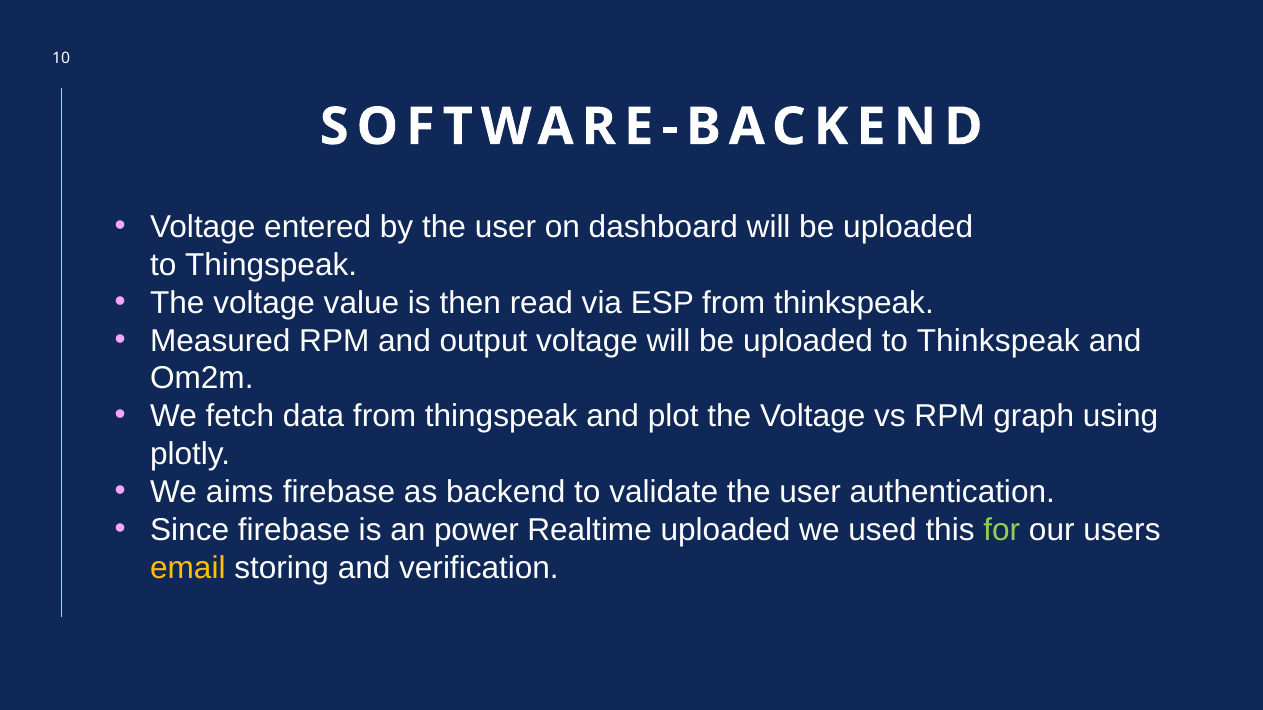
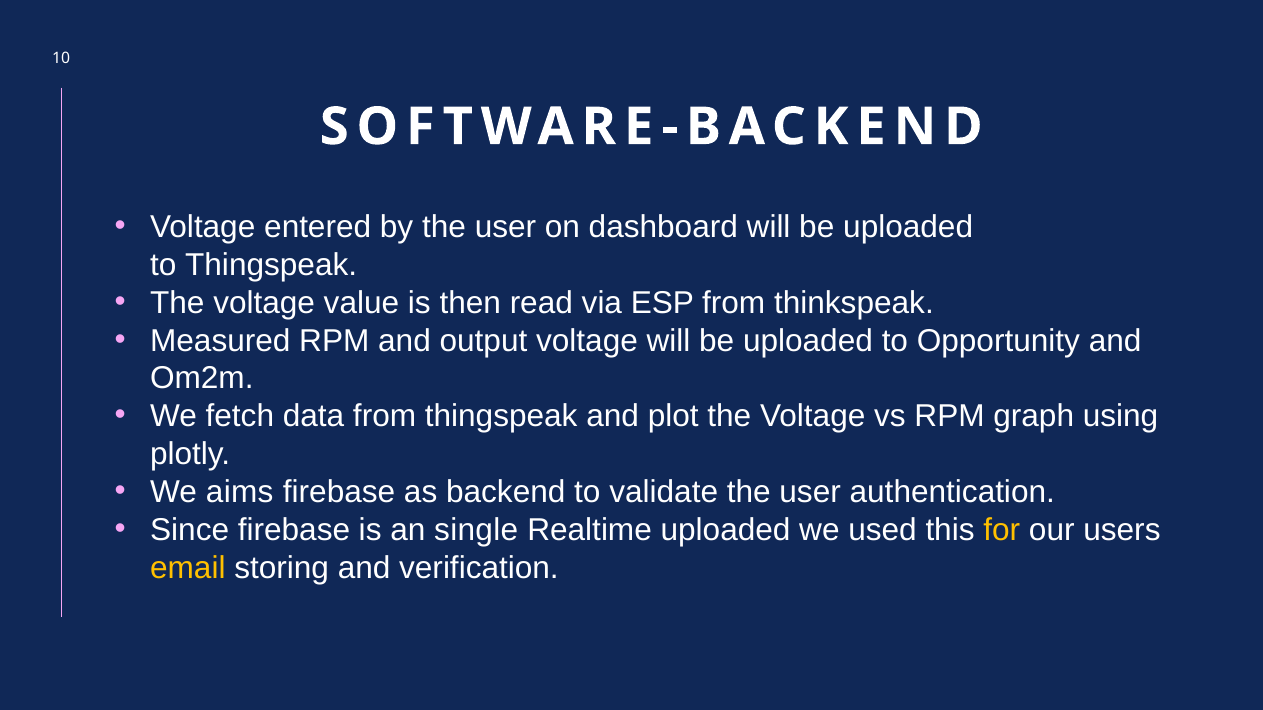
to Thinkspeak: Thinkspeak -> Opportunity
power: power -> single
for colour: light green -> yellow
